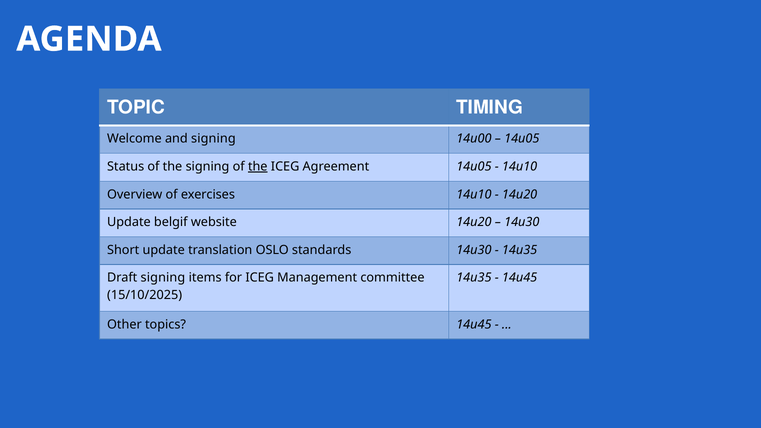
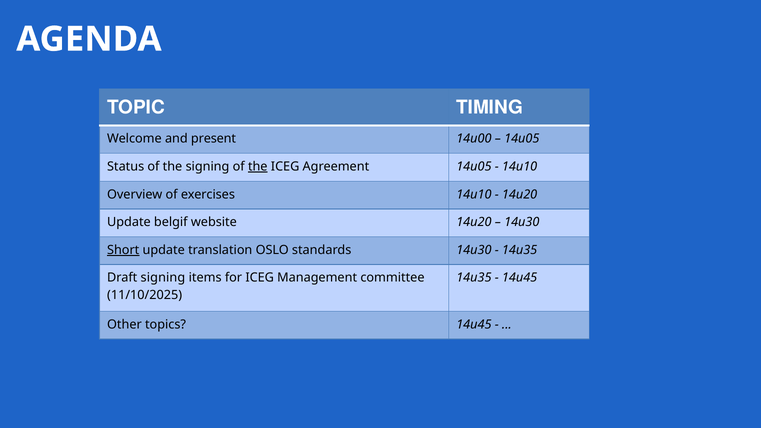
and signing: signing -> present
Short underline: none -> present
15/10/2025: 15/10/2025 -> 11/10/2025
